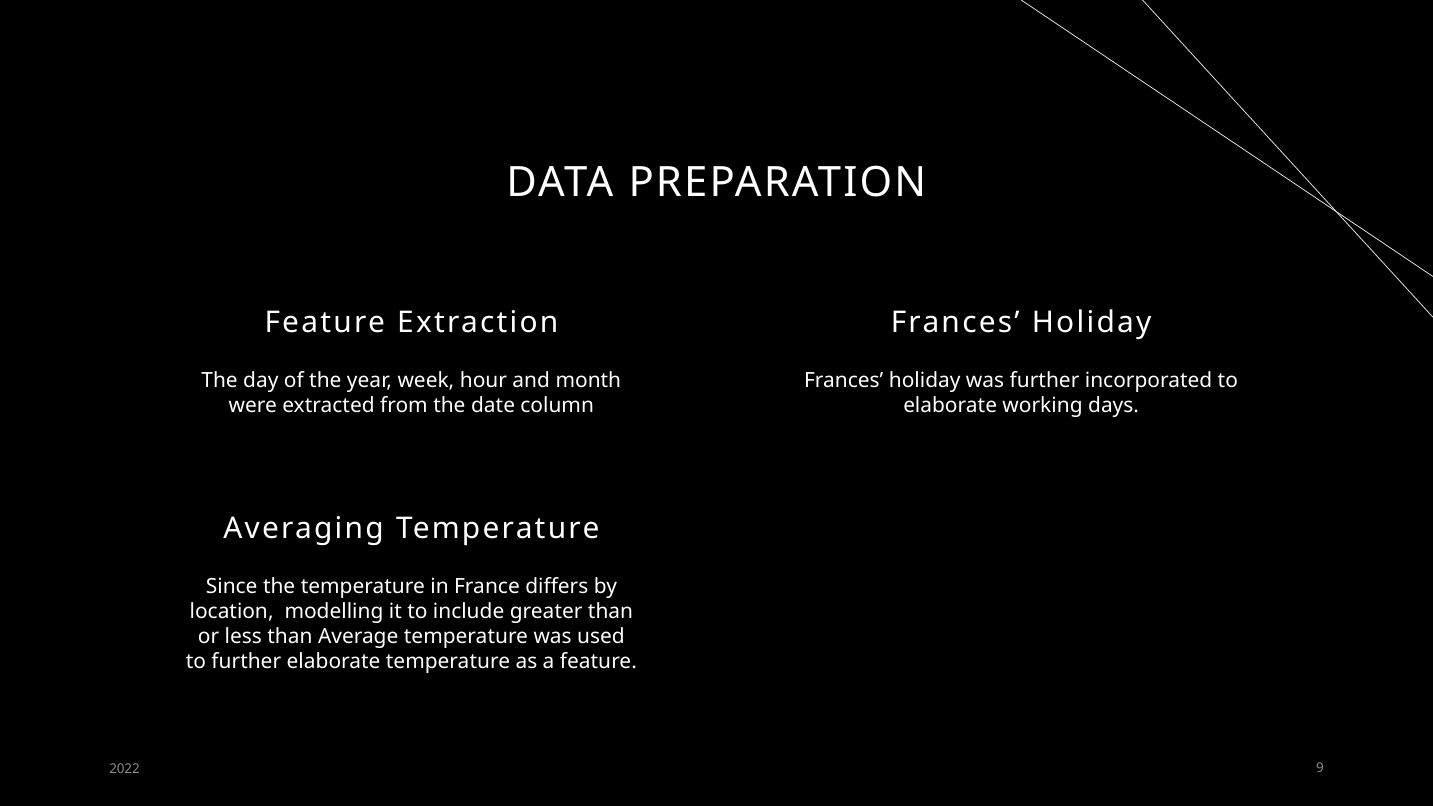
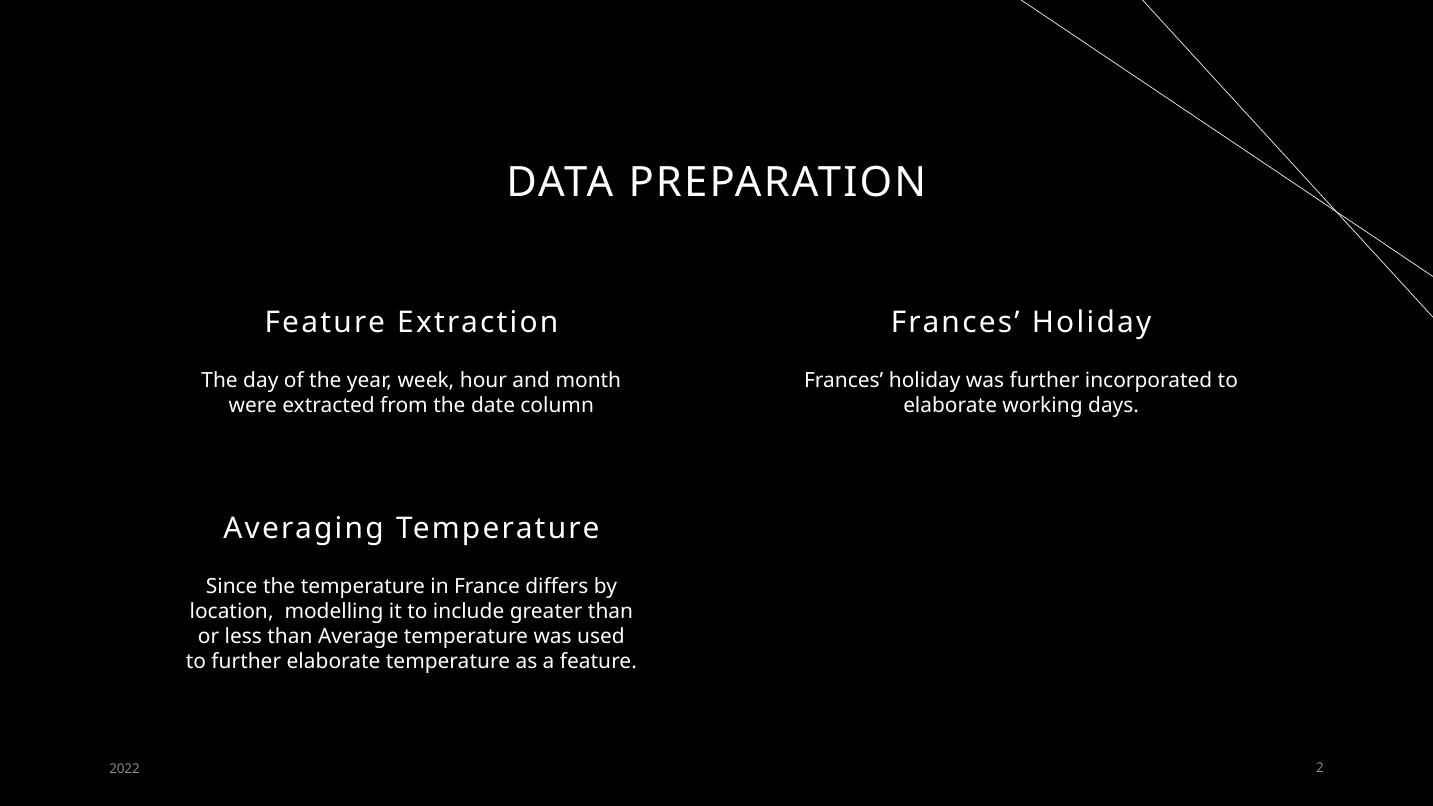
9: 9 -> 2
